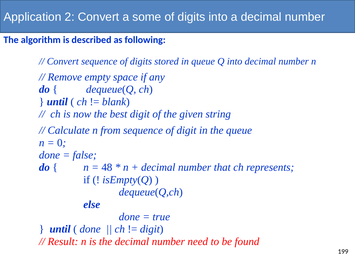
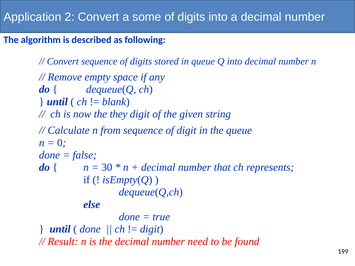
best: best -> they
48: 48 -> 30
